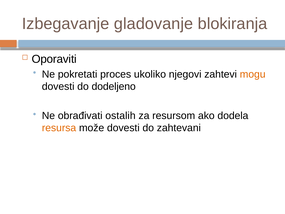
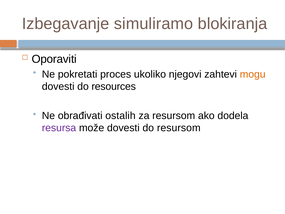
gladovanje: gladovanje -> simuliramo
dodeljeno: dodeljeno -> resources
resursa colour: orange -> purple
do zahtevani: zahtevani -> resursom
